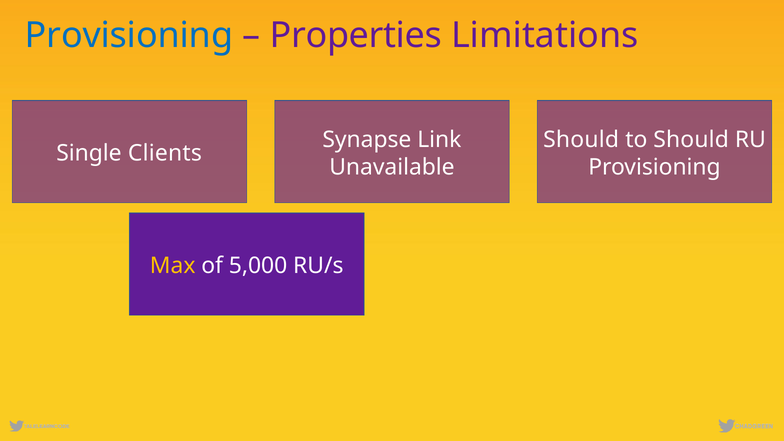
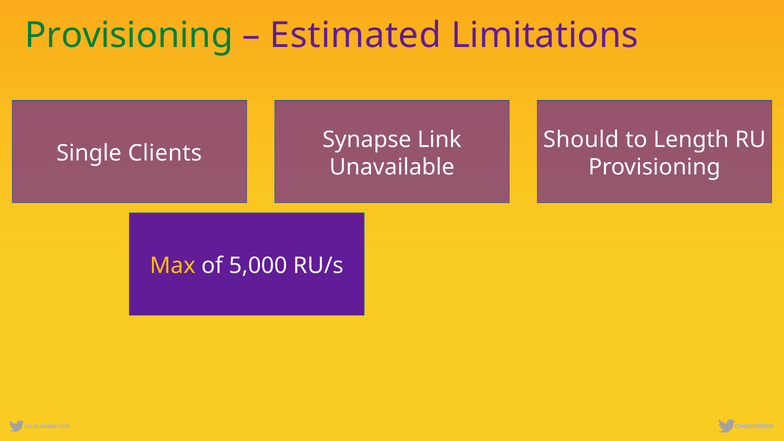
Provisioning at (129, 36) colour: blue -> green
Properties: Properties -> Estimated
to Should: Should -> Length
